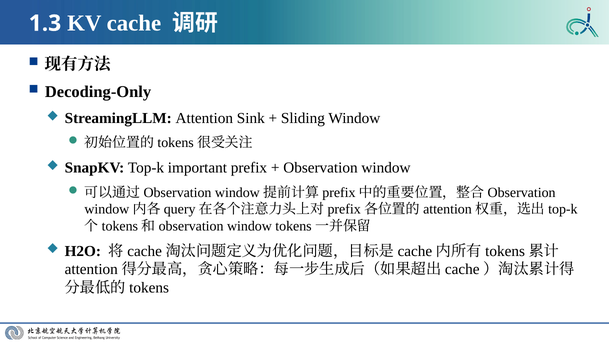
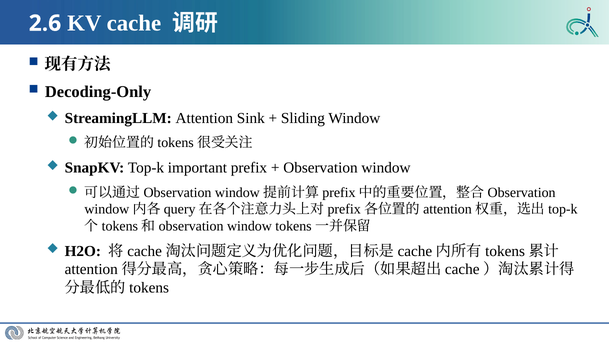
1.3: 1.3 -> 2.6
